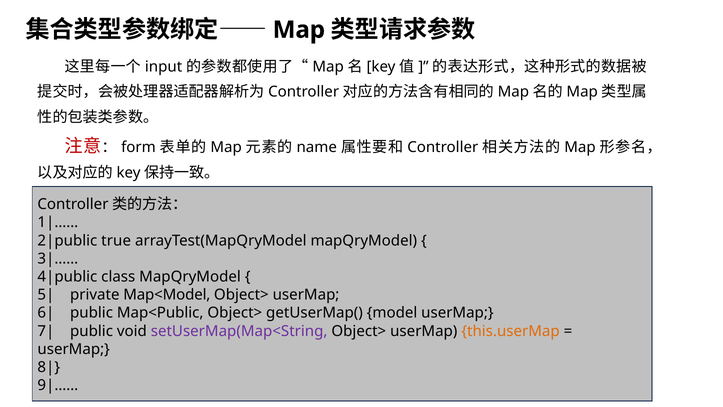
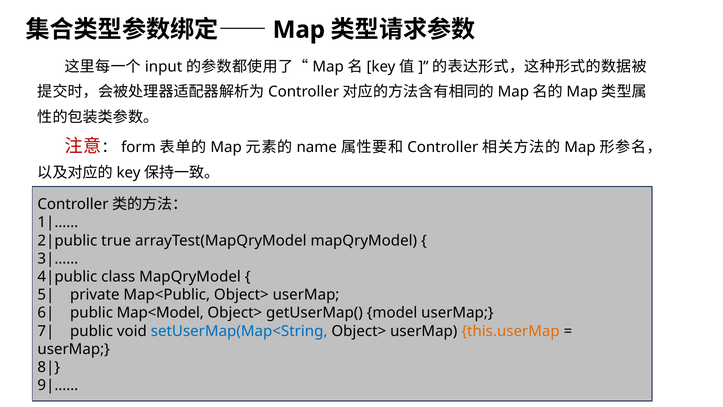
Map<Model: Map<Model -> Map<Public
Map<Public: Map<Public -> Map<Model
setUserMap(Map<String colour: purple -> blue
